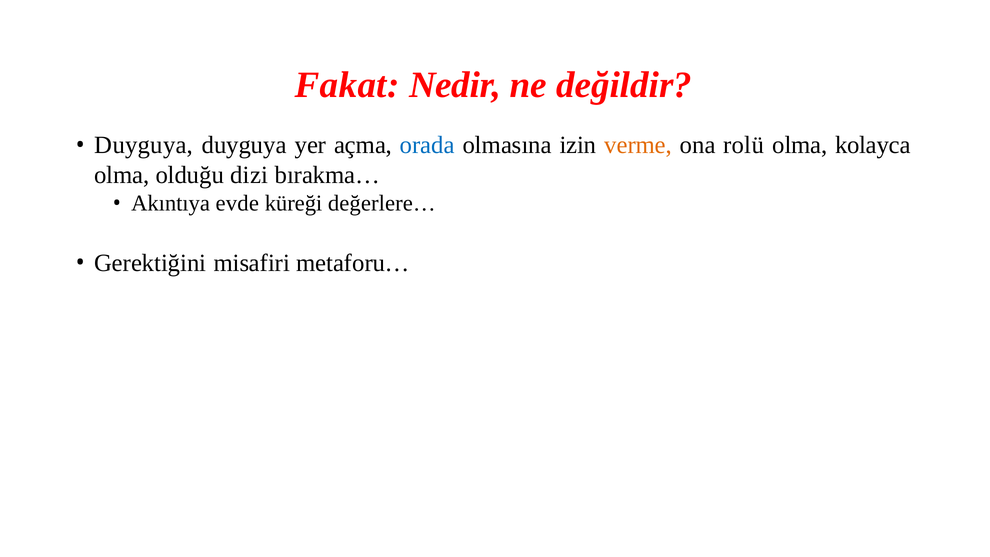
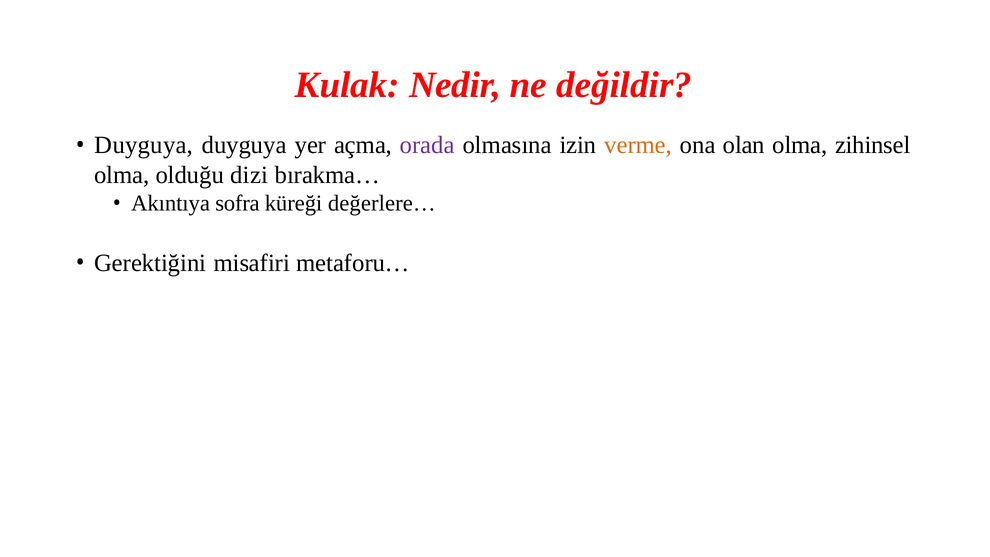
Fakat: Fakat -> Kulak
orada colour: blue -> purple
rolü: rolü -> olan
kolayca: kolayca -> zihinsel
evde: evde -> sofra
